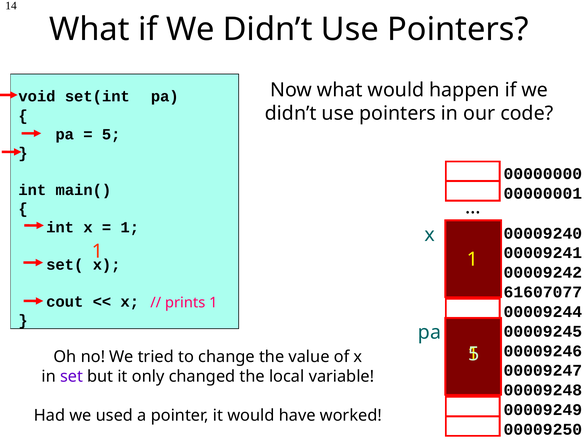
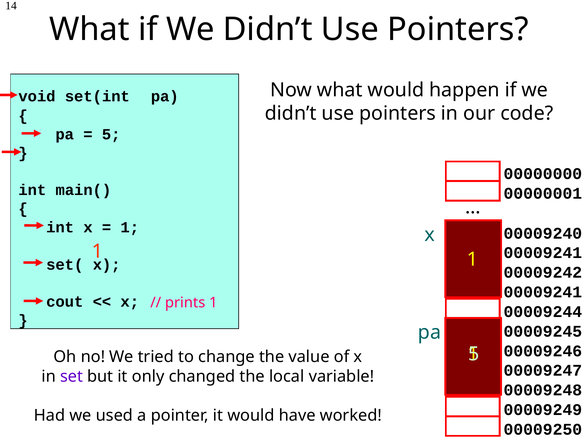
61607077 at (543, 292): 61607077 -> 00009241
